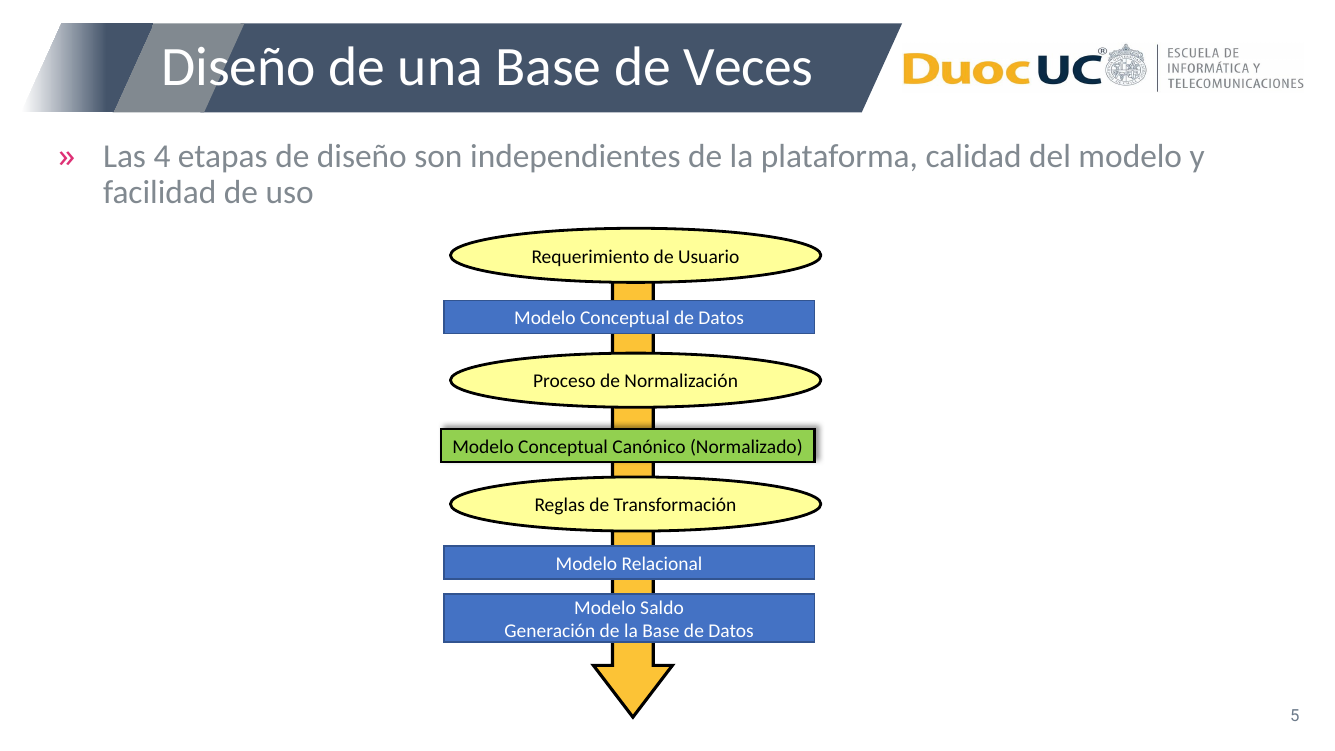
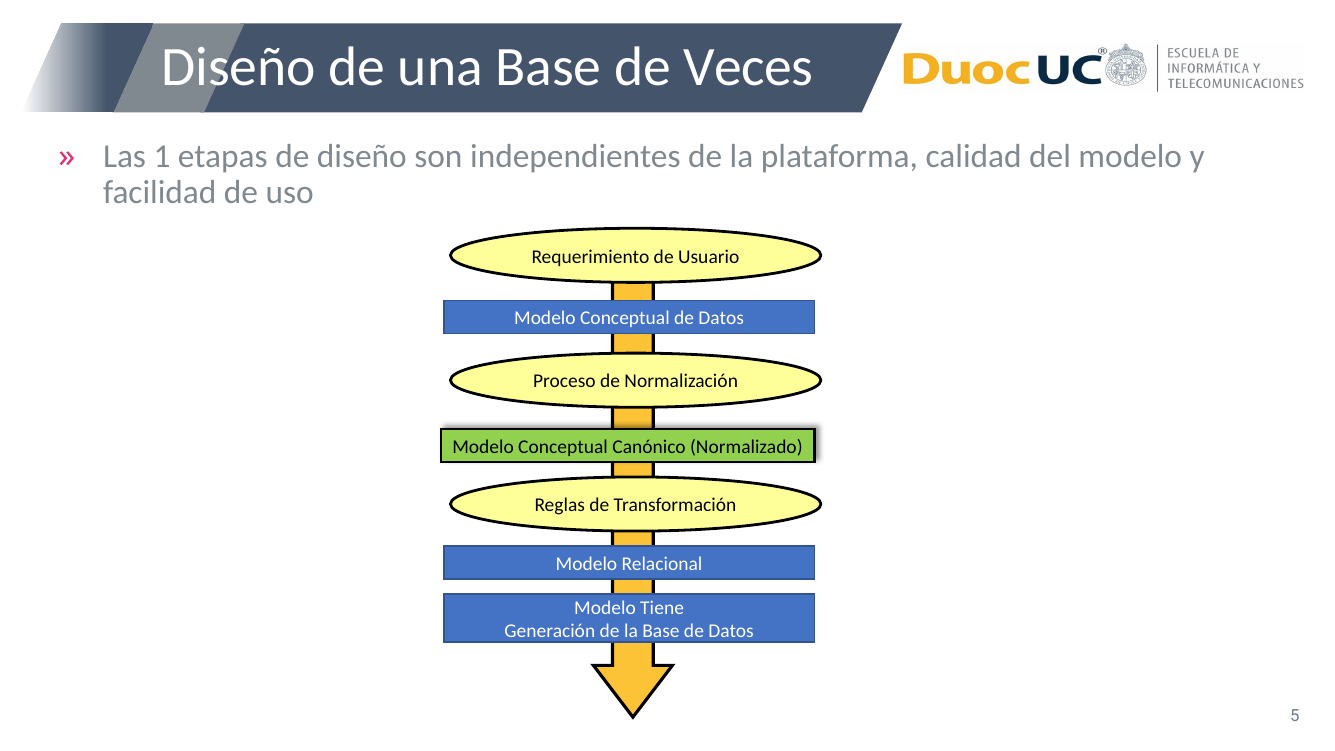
4: 4 -> 1
Saldo: Saldo -> Tiene
